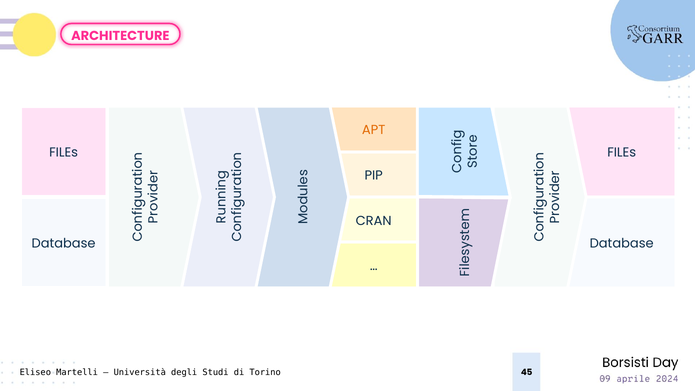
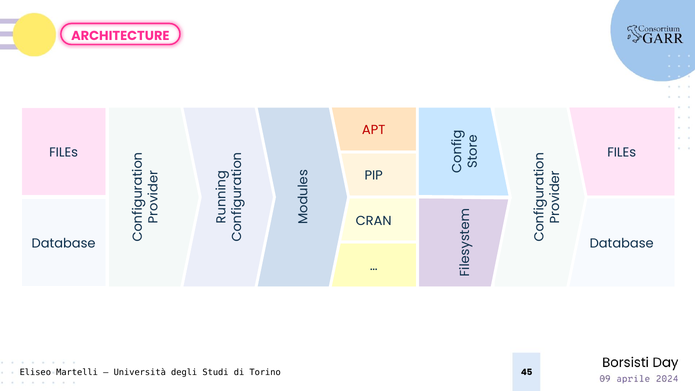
APT colour: orange -> red
